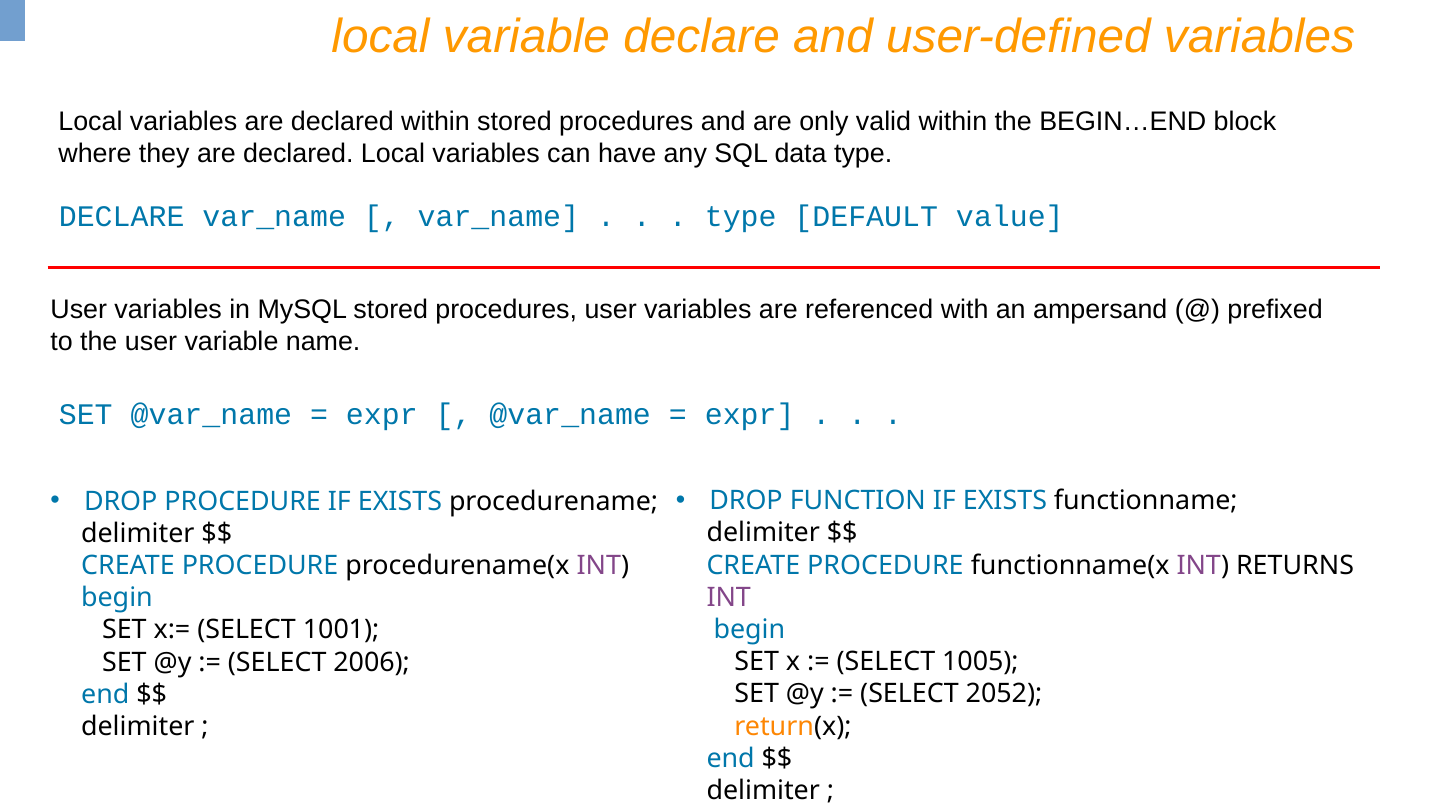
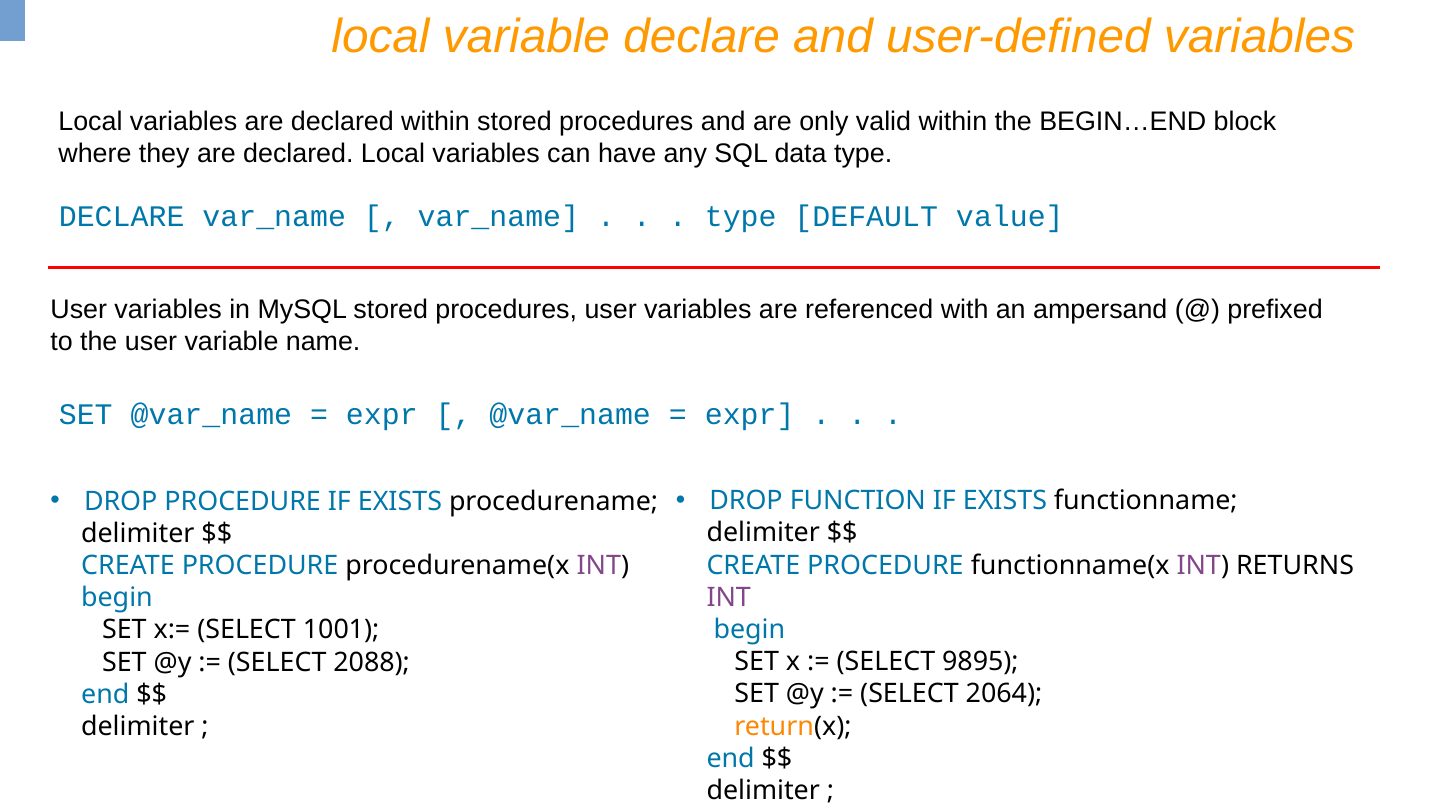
1005: 1005 -> 9895
2006: 2006 -> 2088
2052: 2052 -> 2064
